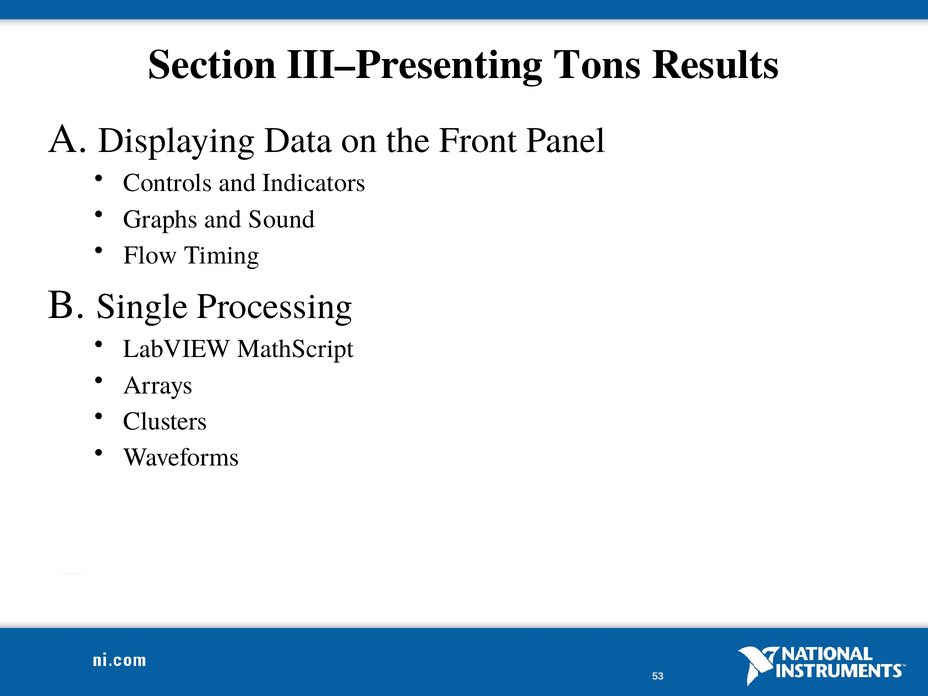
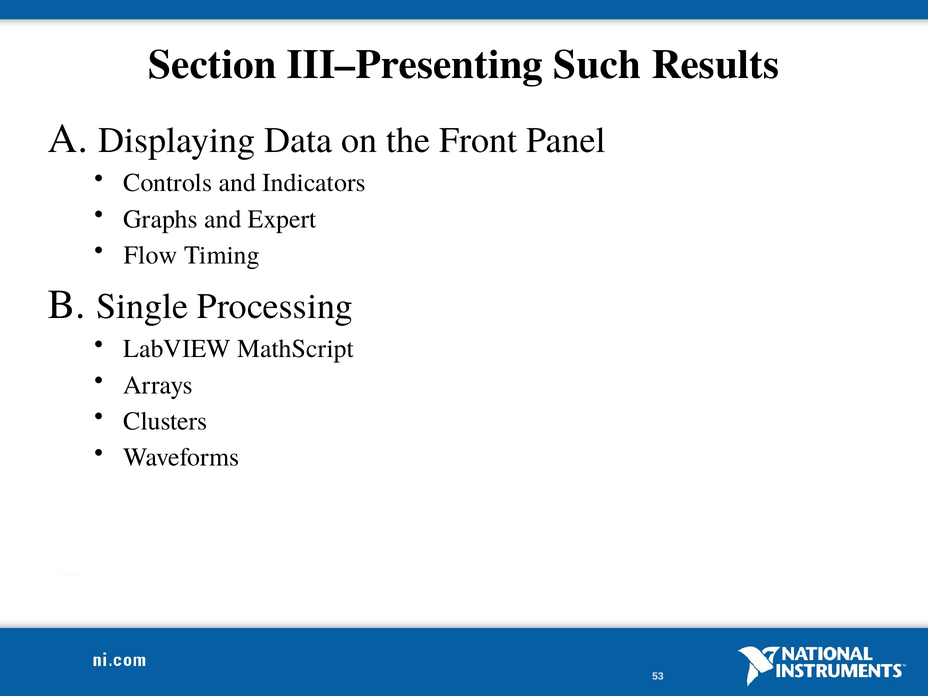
Tons: Tons -> Such
Sound: Sound -> Expert
